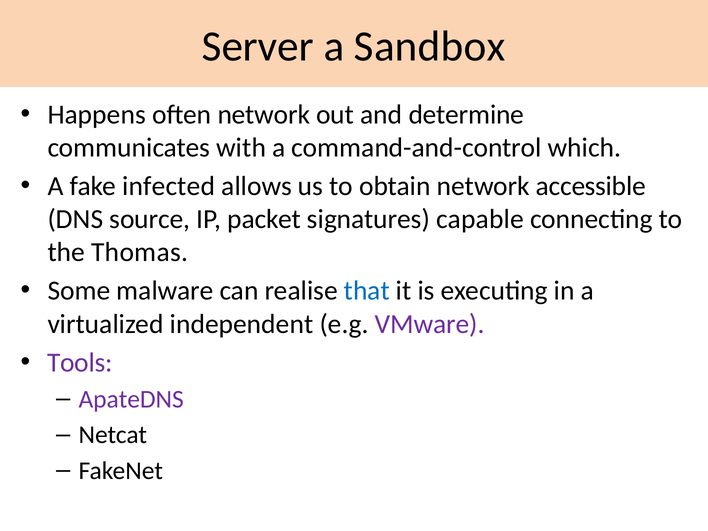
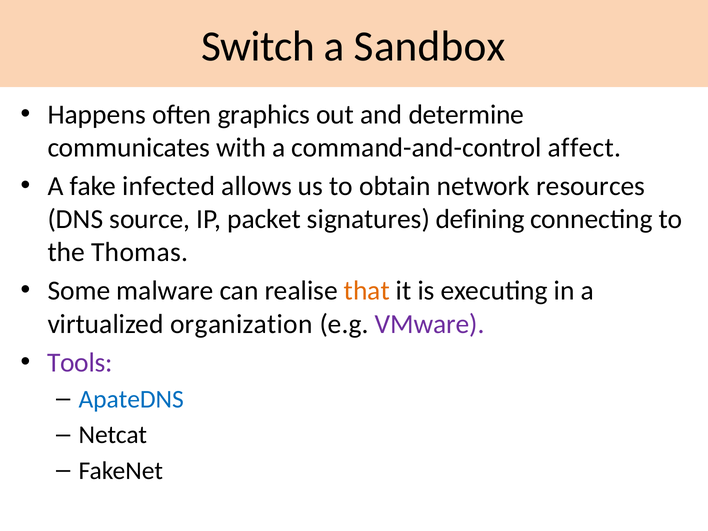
Server: Server -> Switch
often network: network -> graphics
which: which -> affect
accessible: accessible -> resources
capable: capable -> defining
that colour: blue -> orange
independent: independent -> organization
ApateDNS colour: purple -> blue
